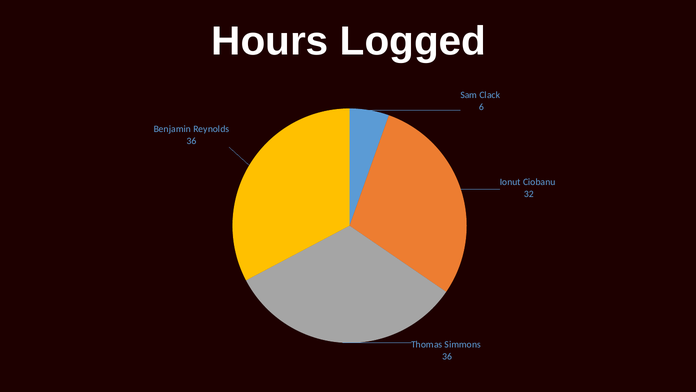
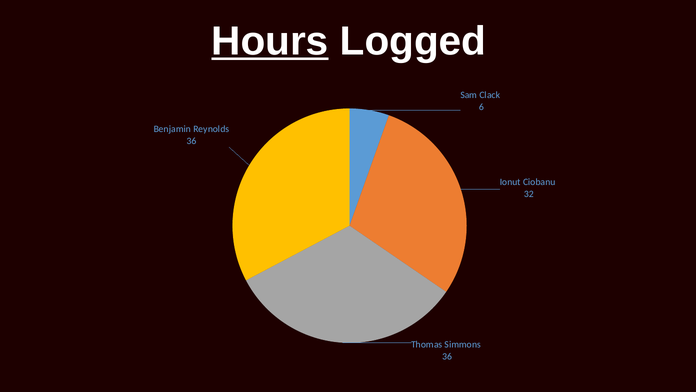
Hours underline: none -> present
